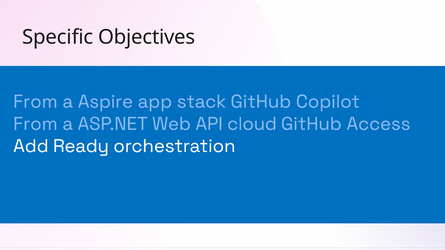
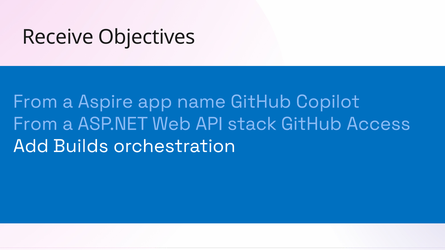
Specific: Specific -> Receive
stack: stack -> name
cloud: cloud -> stack
Ready: Ready -> Builds
